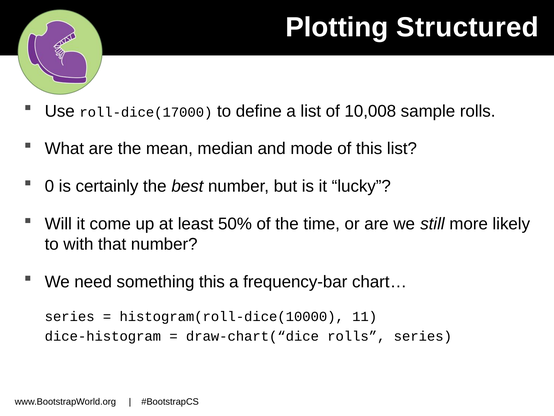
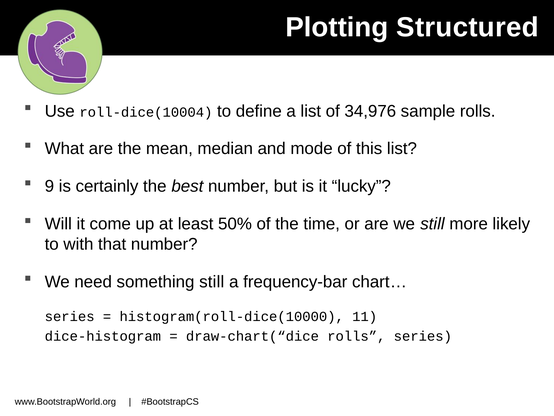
roll-dice(17000: roll-dice(17000 -> roll-dice(10004
10,008: 10,008 -> 34,976
0: 0 -> 9
something this: this -> still
